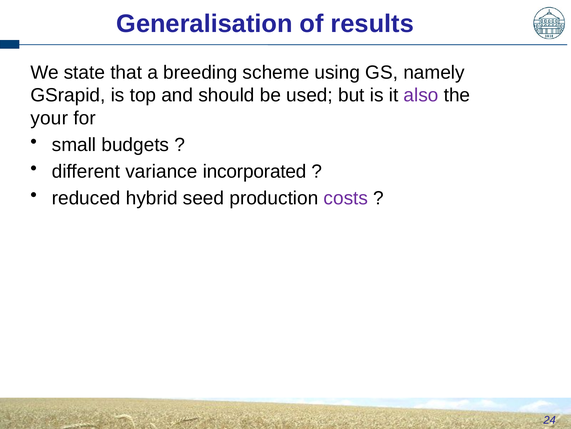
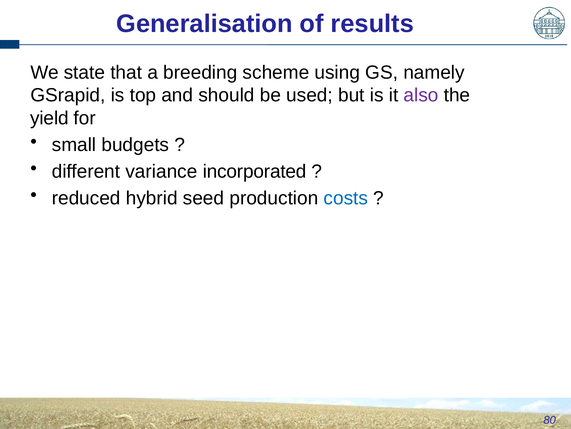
your: your -> yield
costs colour: purple -> blue
24: 24 -> 80
